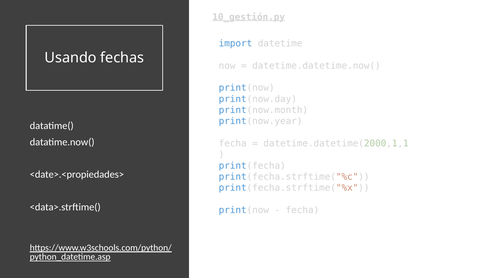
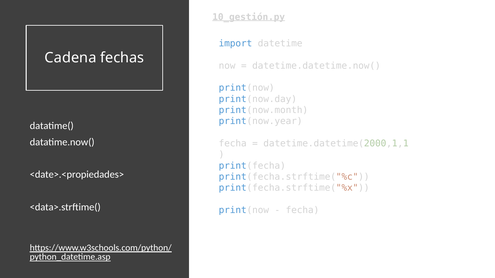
Usando: Usando -> Cadena
